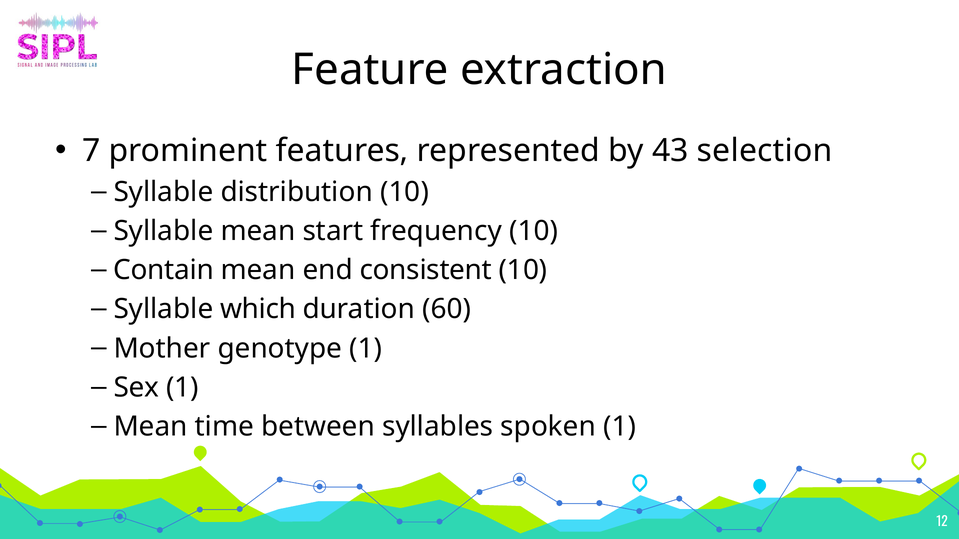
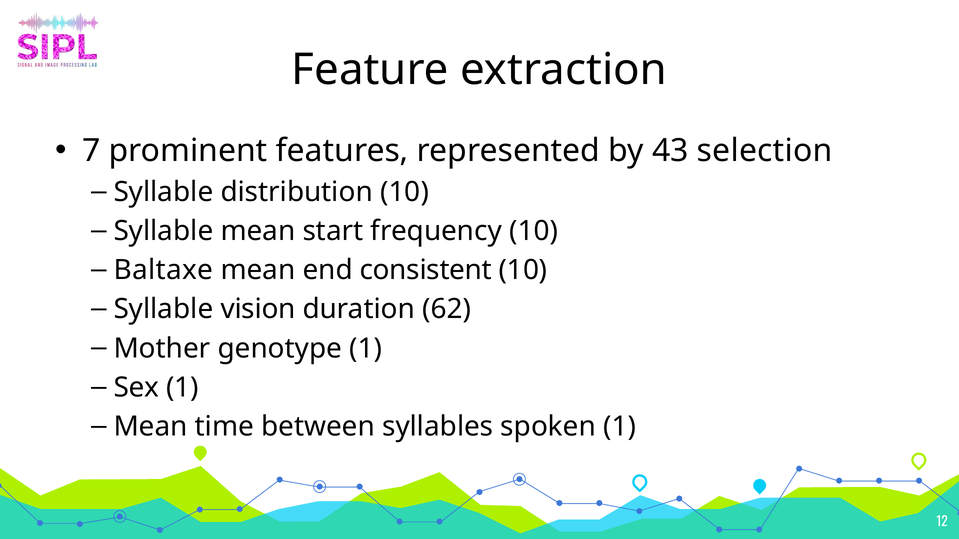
Contain: Contain -> Baltaxe
which: which -> vision
60: 60 -> 62
